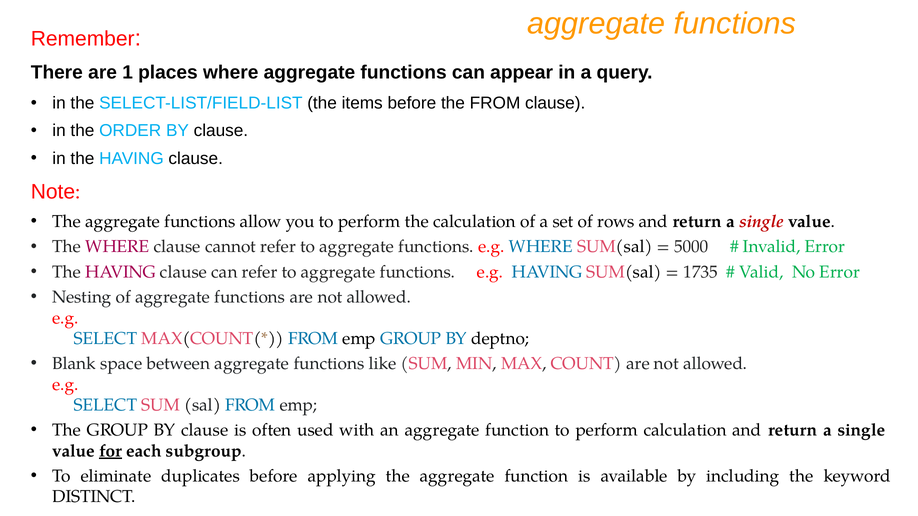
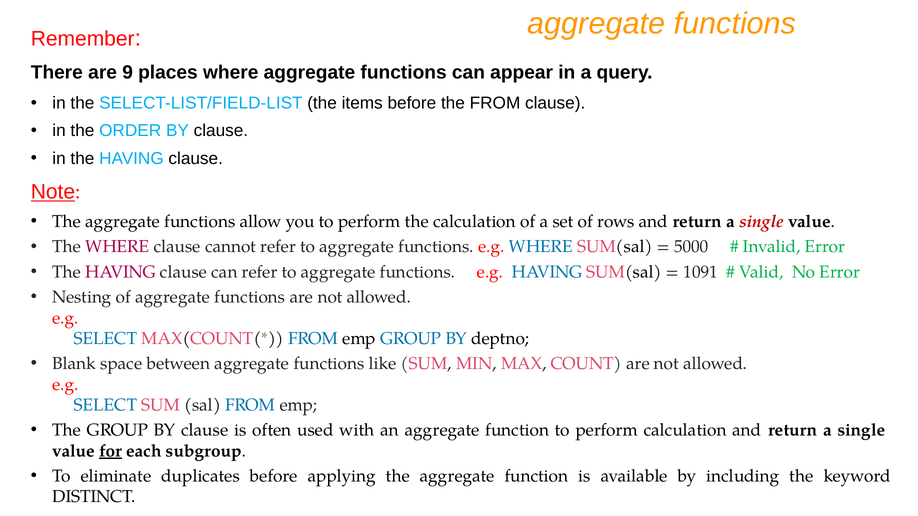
1: 1 -> 9
Note underline: none -> present
1735: 1735 -> 1091
